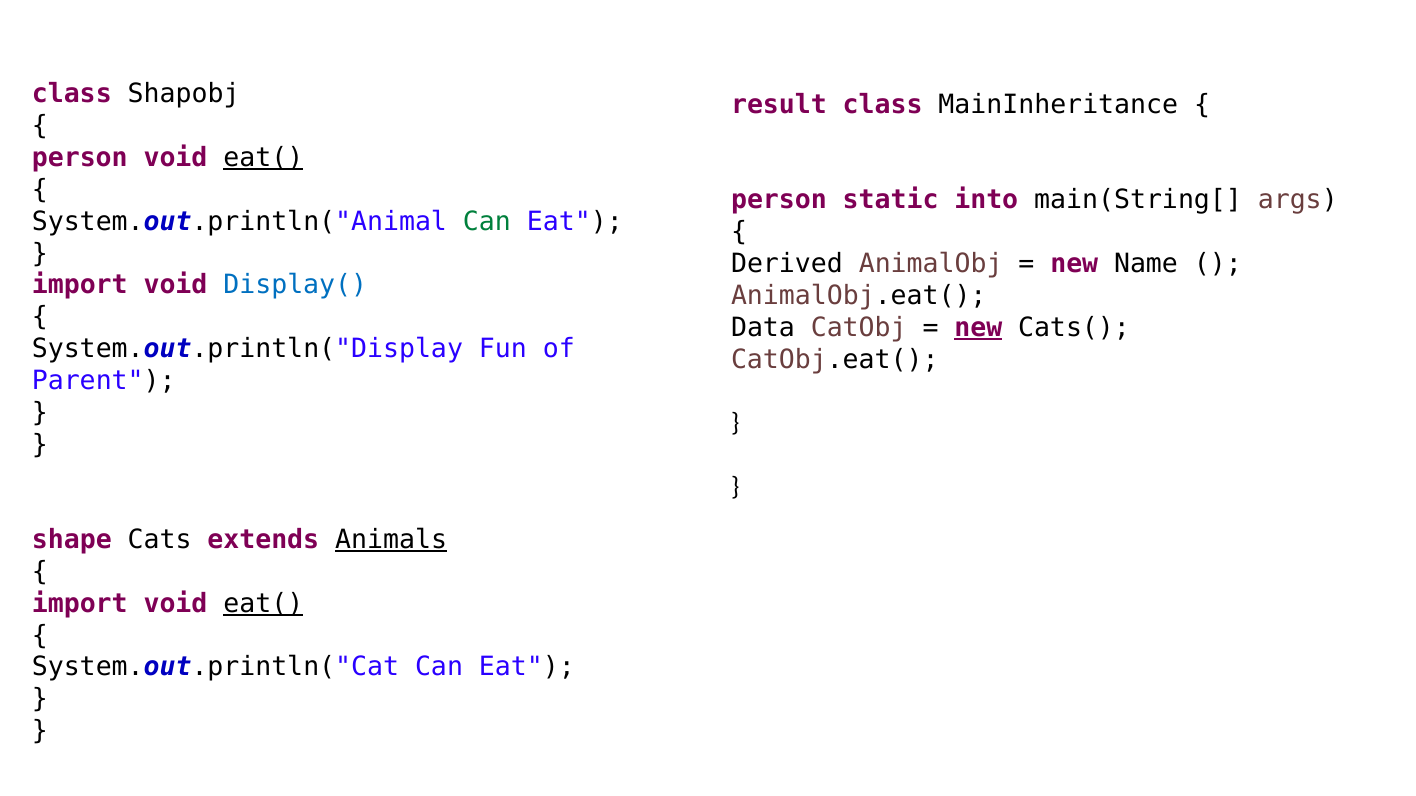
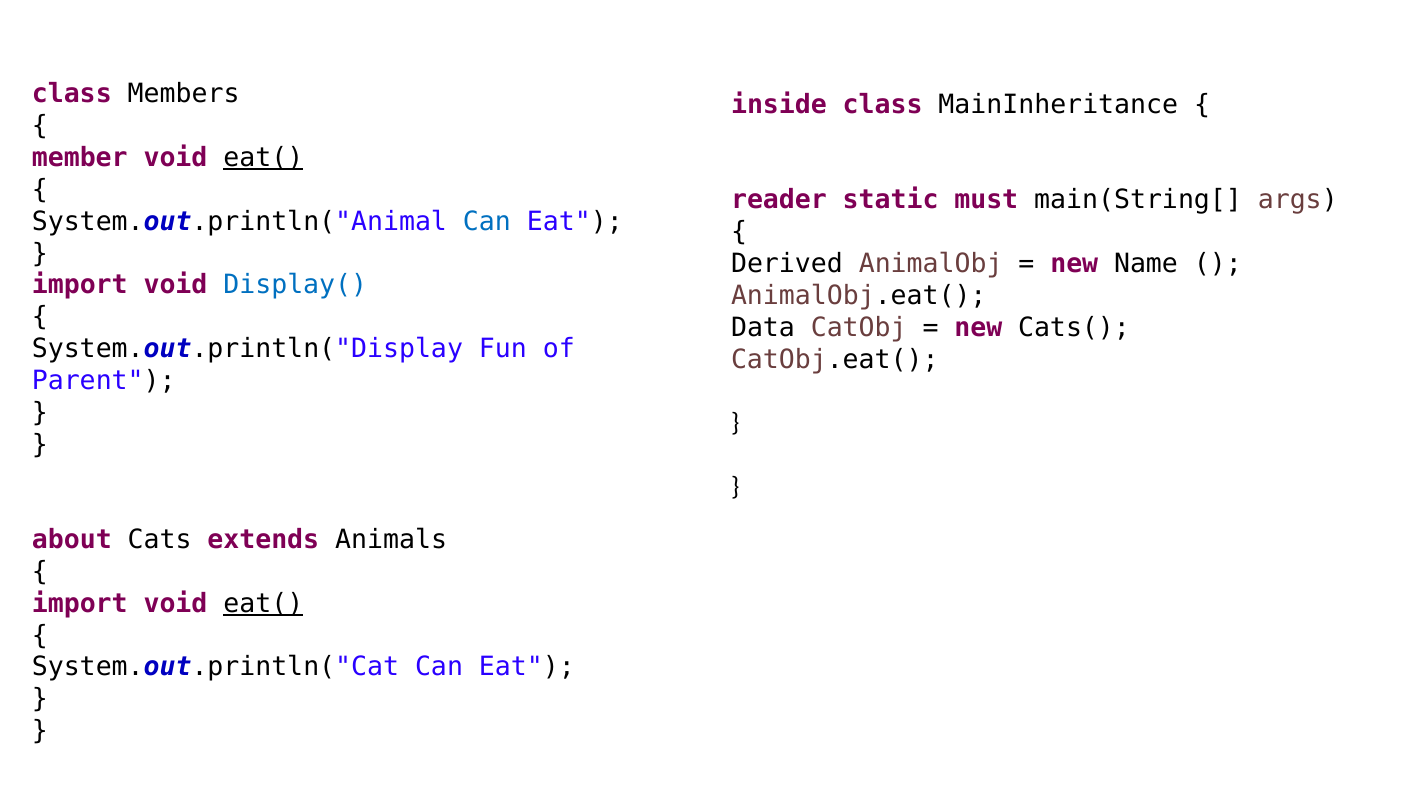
Shapobj: Shapobj -> Members
result: result -> inside
person at (80, 158): person -> member
person at (779, 200): person -> reader
into: into -> must
Can at (487, 222) colour: green -> blue
new at (978, 328) underline: present -> none
shape: shape -> about
Animals underline: present -> none
